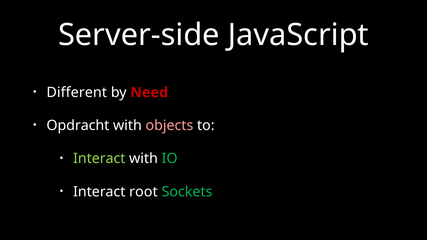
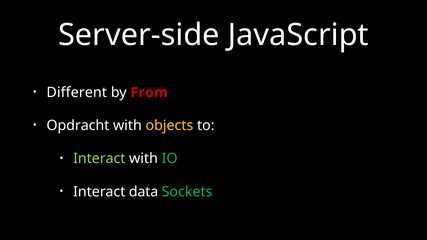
Need: Need -> From
objects colour: pink -> yellow
root: root -> data
